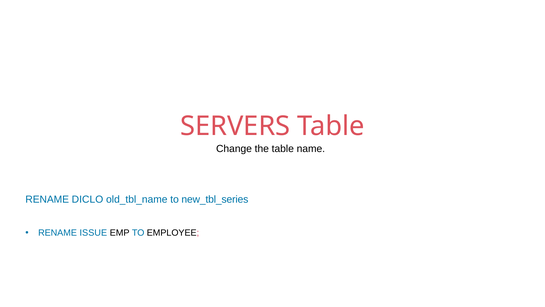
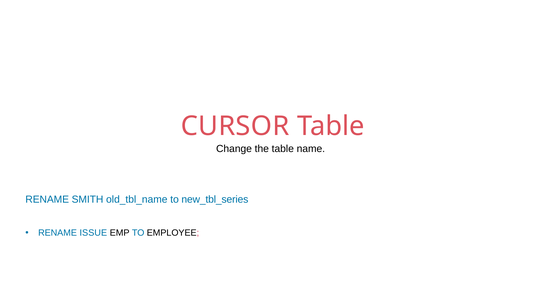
SERVERS: SERVERS -> CURSOR
DICLO: DICLO -> SMITH
